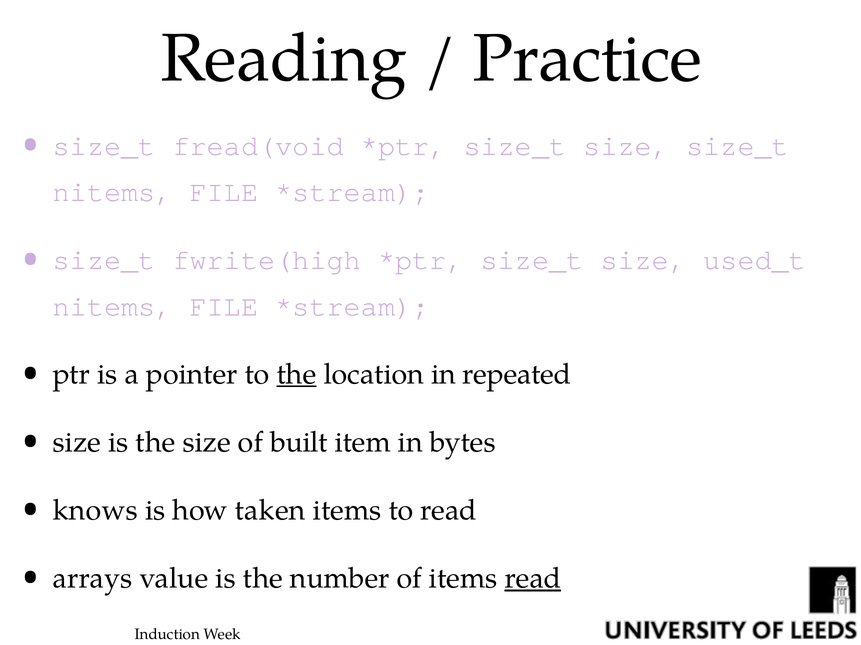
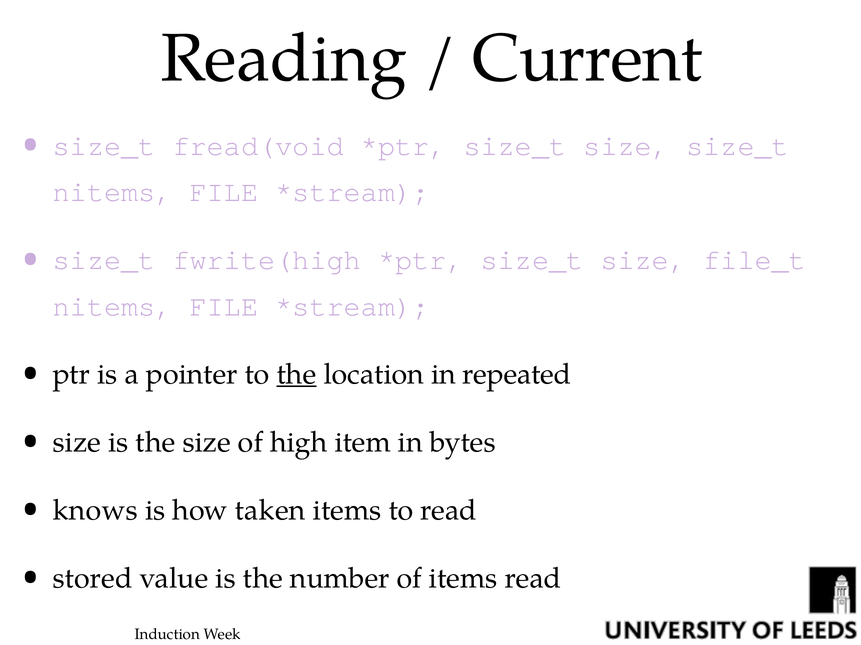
Practice: Practice -> Current
used_t: used_t -> file_t
built: built -> high
arrays: arrays -> stored
read at (533, 579) underline: present -> none
